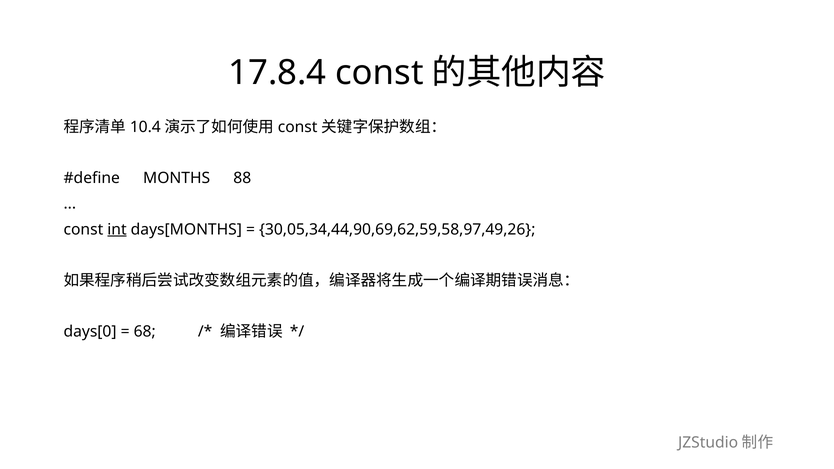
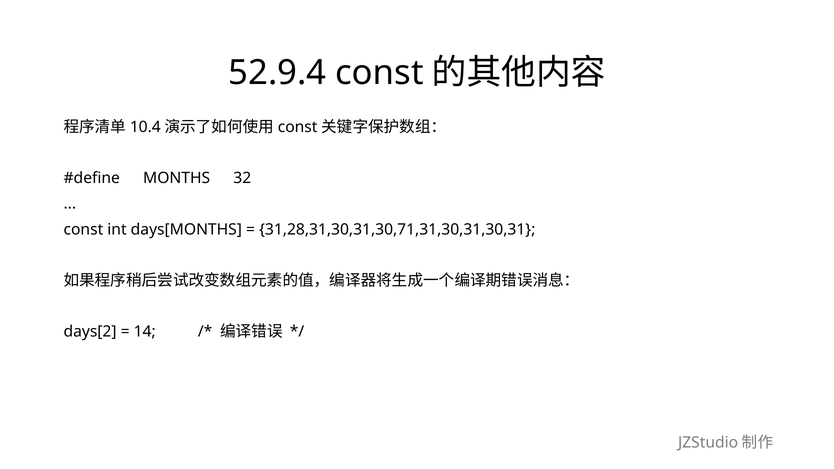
17.8.4: 17.8.4 -> 52.9.4
88: 88 -> 32
int underline: present -> none
30,05,34,44,90,69,62,59,58,97,49,26: 30,05,34,44,90,69,62,59,58,97,49,26 -> 31,28,31,30,31,30,71,31,30,31,30,31
days[0: days[0 -> days[2
68: 68 -> 14
